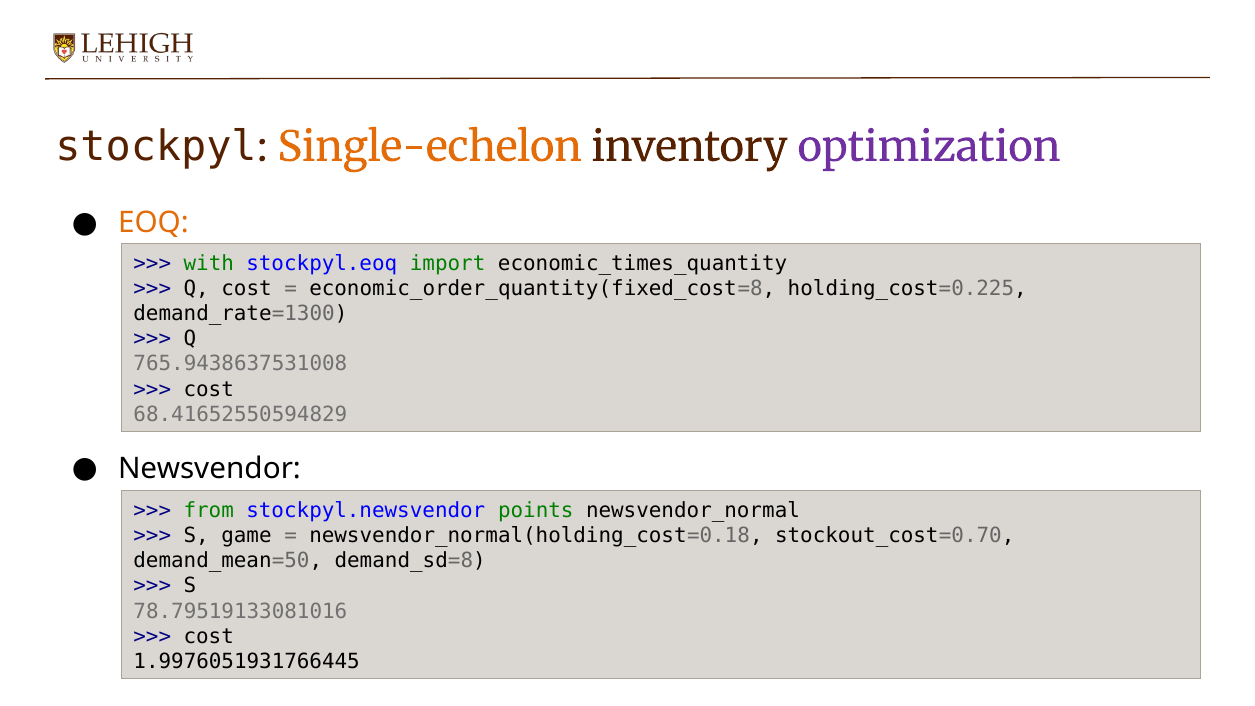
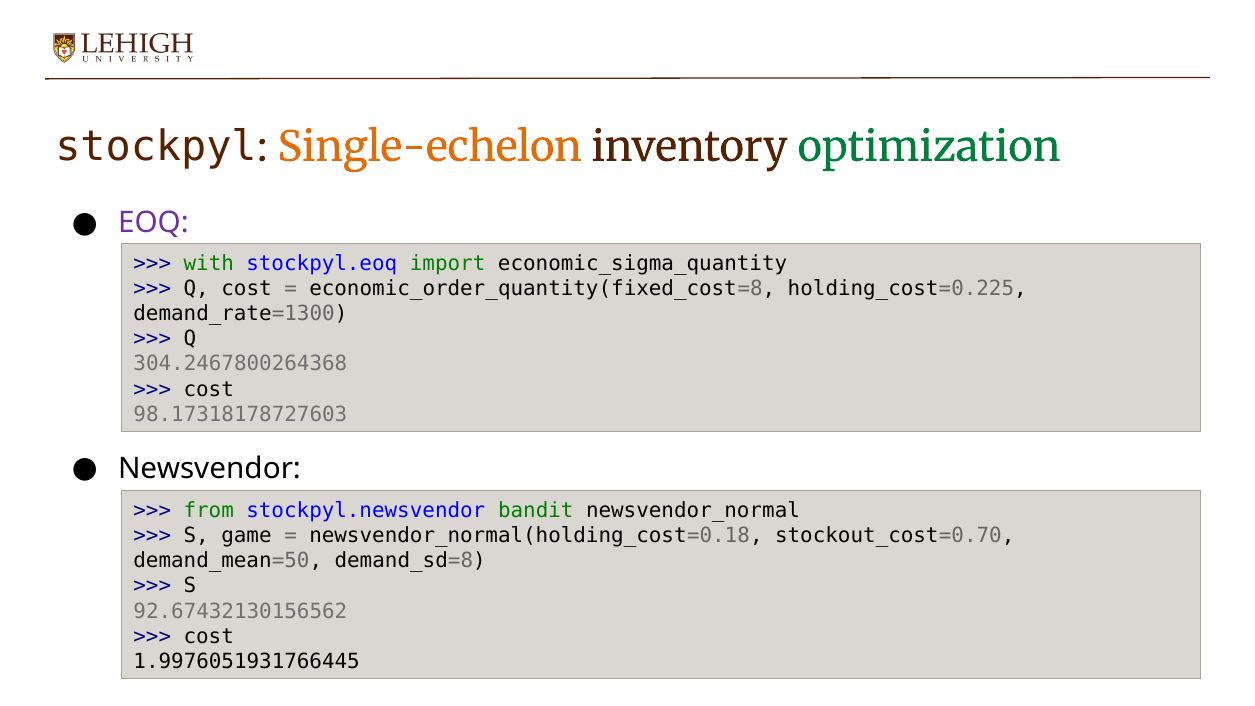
optimization colour: purple -> green
EOQ colour: orange -> purple
economic_times_quantity: economic_times_quantity -> economic_sigma_quantity
765.9438637531008: 765.9438637531008 -> 304.2467800264368
68.41652550594829: 68.41652550594829 -> 98.17318178727603
points: points -> bandit
78.79519133081016: 78.79519133081016 -> 92.67432130156562
